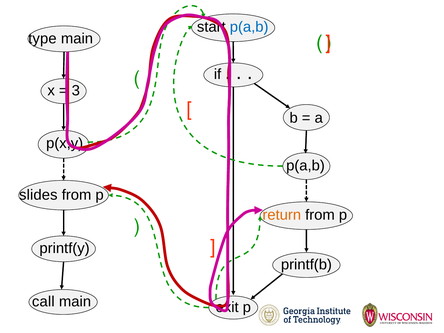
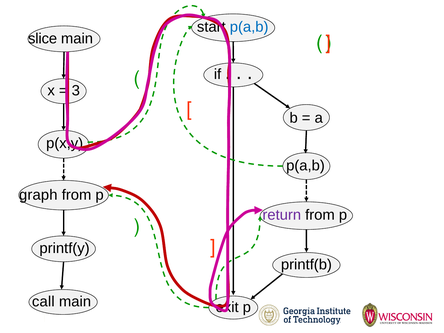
type: type -> slice
slides: slides -> graph
return colour: orange -> purple
